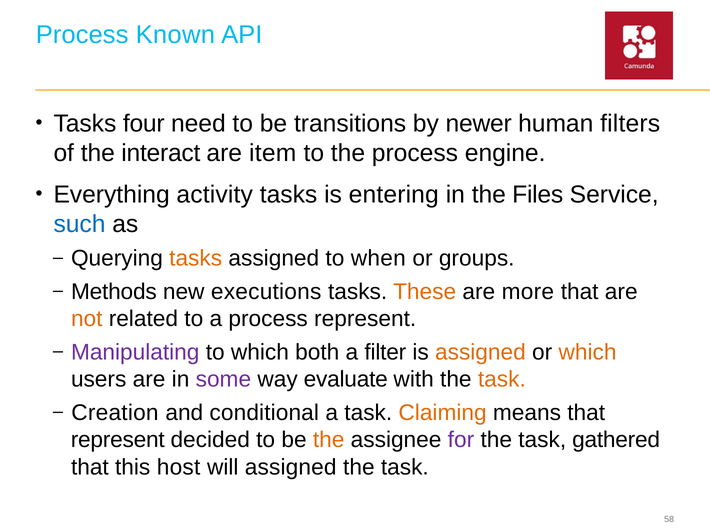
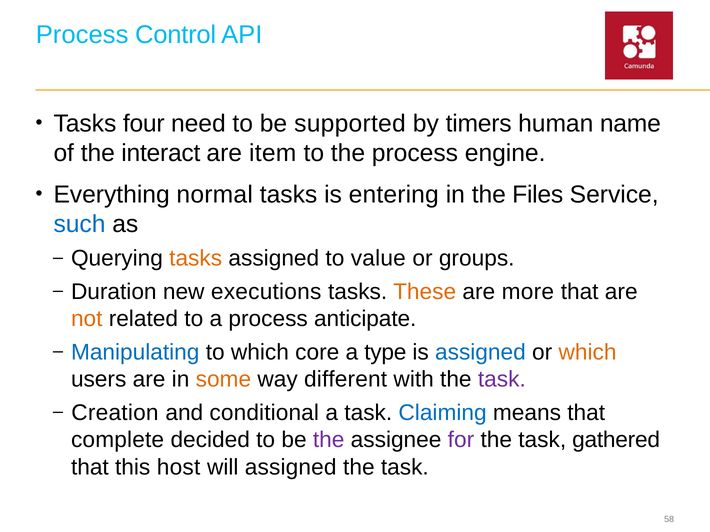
Known: Known -> Control
transitions: transitions -> supported
newer: newer -> timers
filters: filters -> name
activity: activity -> normal
when: when -> value
Methods: Methods -> Duration
process represent: represent -> anticipate
Manipulating colour: purple -> blue
both: both -> core
filter: filter -> type
assigned at (480, 353) colour: orange -> blue
some colour: purple -> orange
evaluate: evaluate -> different
task at (502, 380) colour: orange -> purple
Claiming colour: orange -> blue
represent at (118, 440): represent -> complete
the at (329, 440) colour: orange -> purple
